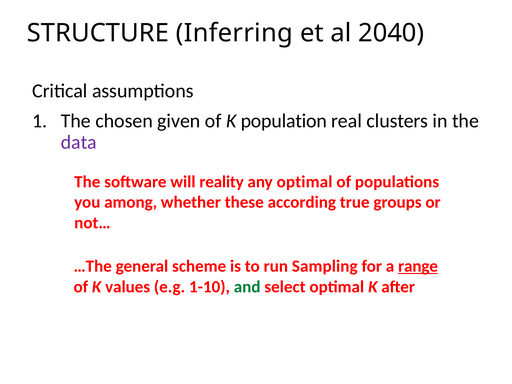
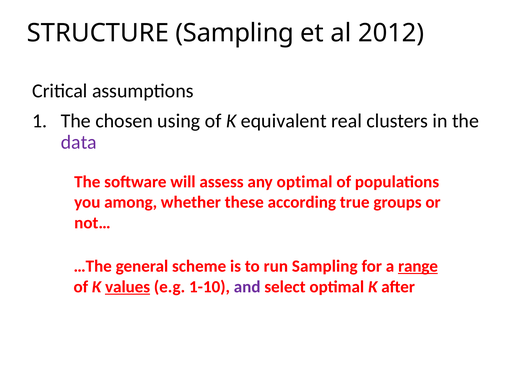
STRUCTURE Inferring: Inferring -> Sampling
2040: 2040 -> 2012
given: given -> using
population: population -> equivalent
reality: reality -> assess
values underline: none -> present
and colour: green -> purple
